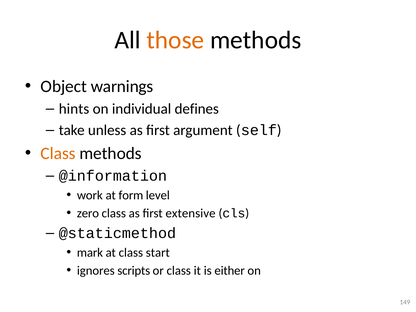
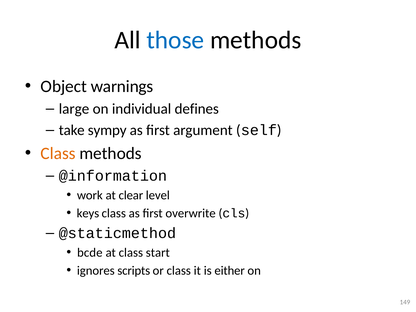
those colour: orange -> blue
hints: hints -> large
unless: unless -> sympy
form: form -> clear
zero: zero -> keys
extensive: extensive -> overwrite
mark: mark -> bcde
